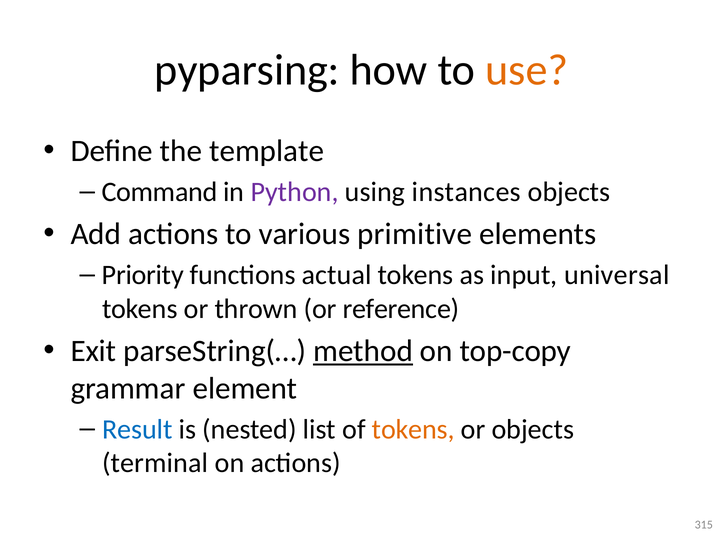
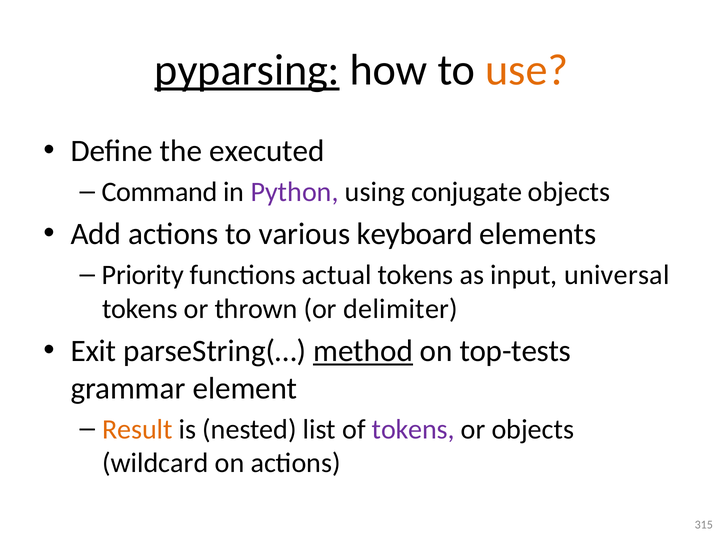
pyparsing underline: none -> present
template: template -> executed
instances: instances -> conjugate
primitive: primitive -> keyboard
reference: reference -> delimiter
top-copy: top-copy -> top-tests
Result colour: blue -> orange
tokens at (413, 430) colour: orange -> purple
terminal: terminal -> wildcard
